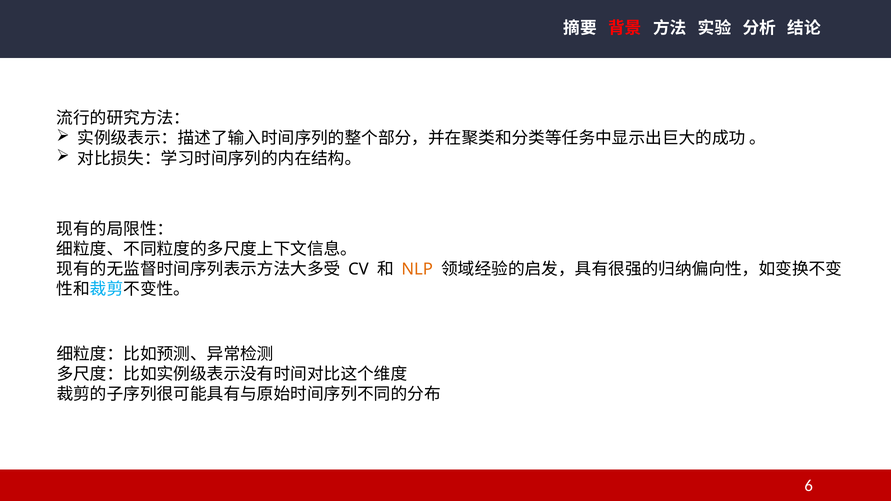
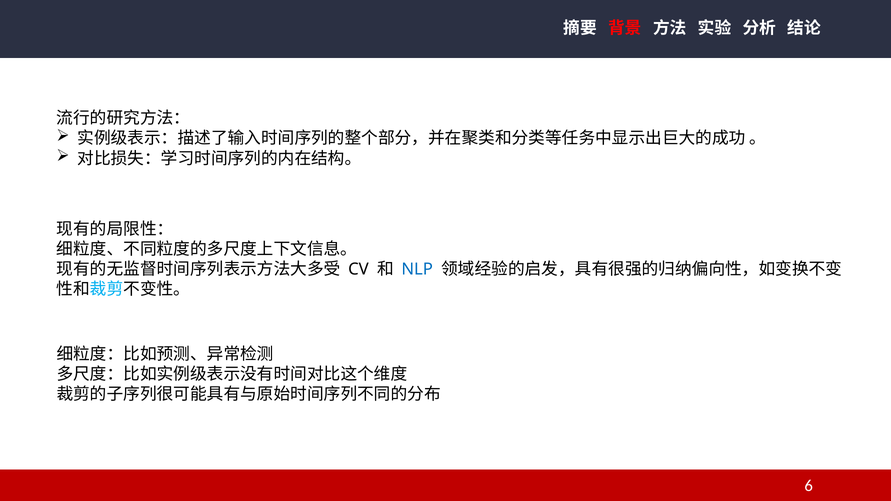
NLP colour: orange -> blue
